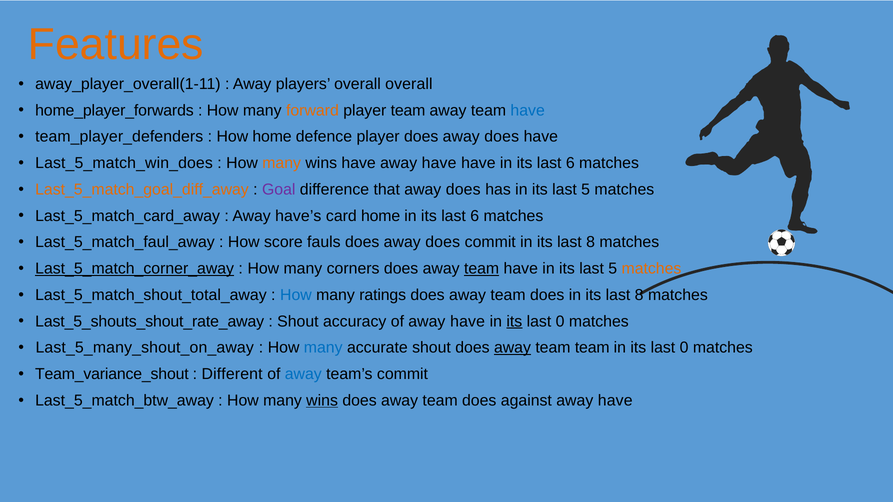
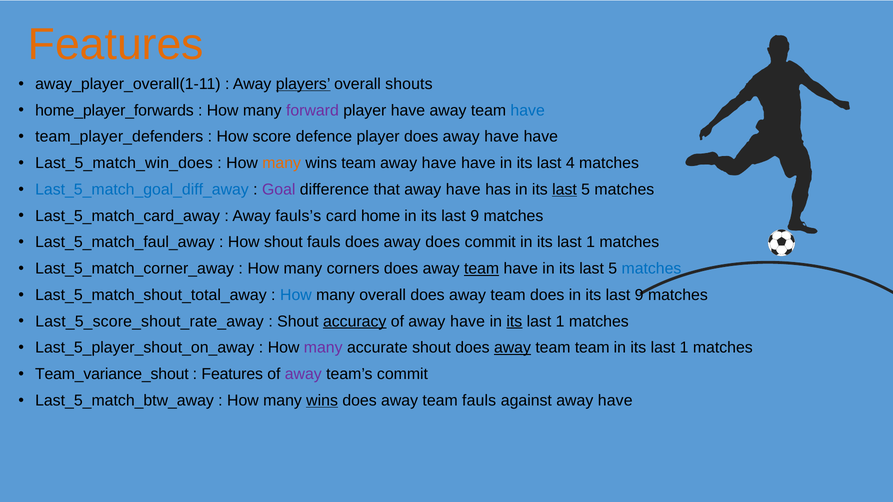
players underline: none -> present
overall overall: overall -> shouts
forward colour: orange -> purple
player team: team -> have
How home: home -> score
player does away does: does -> have
wins have: have -> team
6 at (570, 163): 6 -> 4
Last_5_match_goal_diff_away colour: orange -> blue
that away does: does -> have
last at (565, 190) underline: none -> present
have’s: have’s -> fauls’s
6 at (475, 216): 6 -> 9
How score: score -> shout
8 at (591, 242): 8 -> 1
Last_5_match_corner_away underline: present -> none
matches at (651, 269) colour: orange -> blue
many ratings: ratings -> overall
8 at (639, 295): 8 -> 9
Last_5_shouts_shout_rate_away: Last_5_shouts_shout_rate_away -> Last_5_score_shout_rate_away
accuracy underline: none -> present
0 at (560, 322): 0 -> 1
Last_5_many_shout_on_away: Last_5_many_shout_on_away -> Last_5_player_shout_on_away
many at (323, 348) colour: blue -> purple
0 at (684, 348): 0 -> 1
Different at (232, 374): Different -> Features
away at (303, 374) colour: blue -> purple
does at (479, 401): does -> fauls
